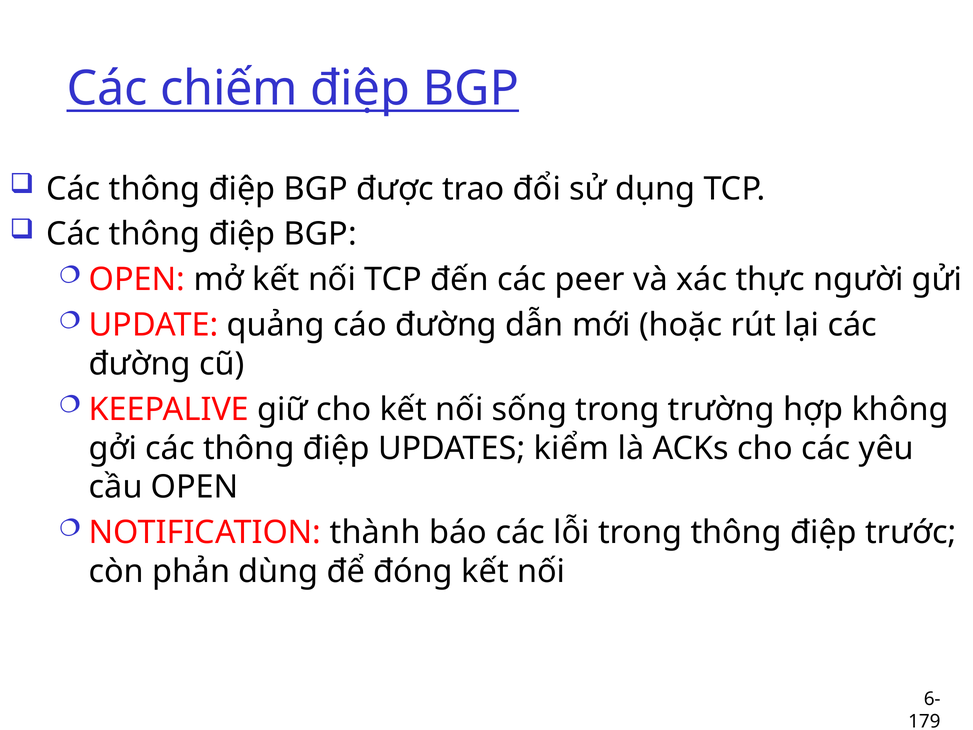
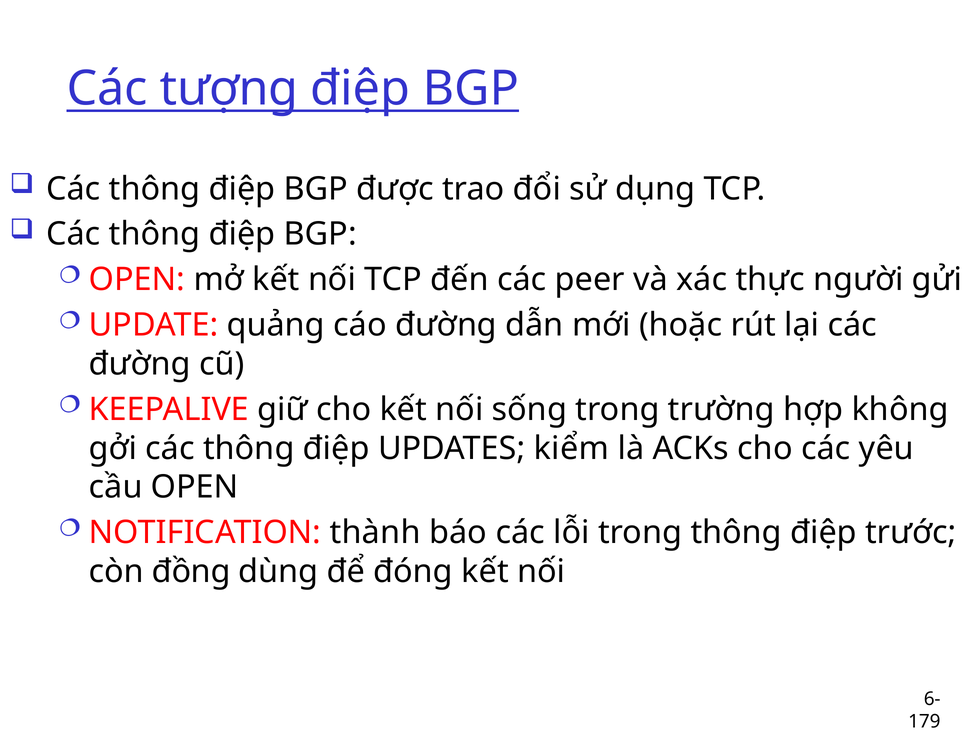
chiếm: chiếm -> tượng
phản: phản -> đồng
